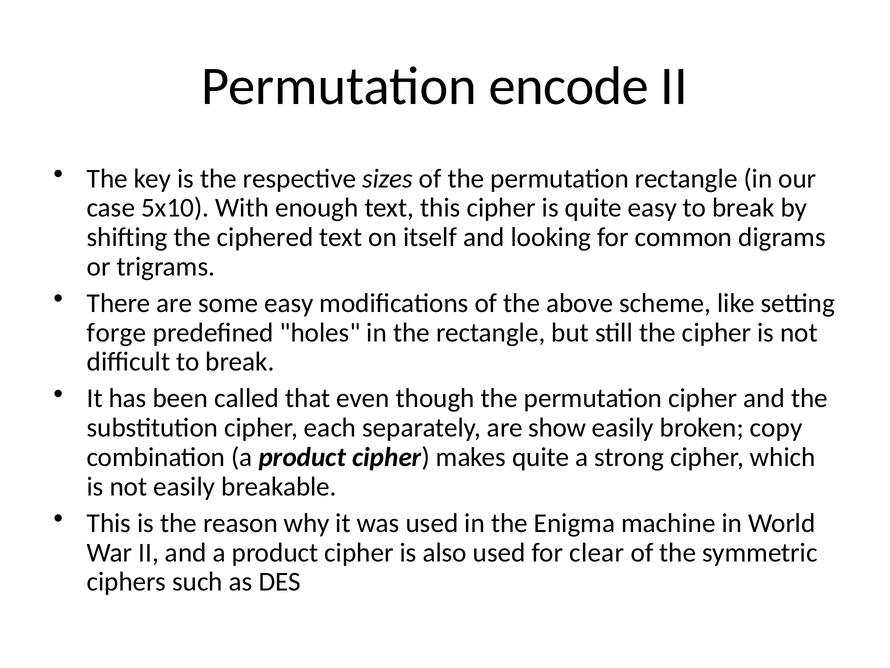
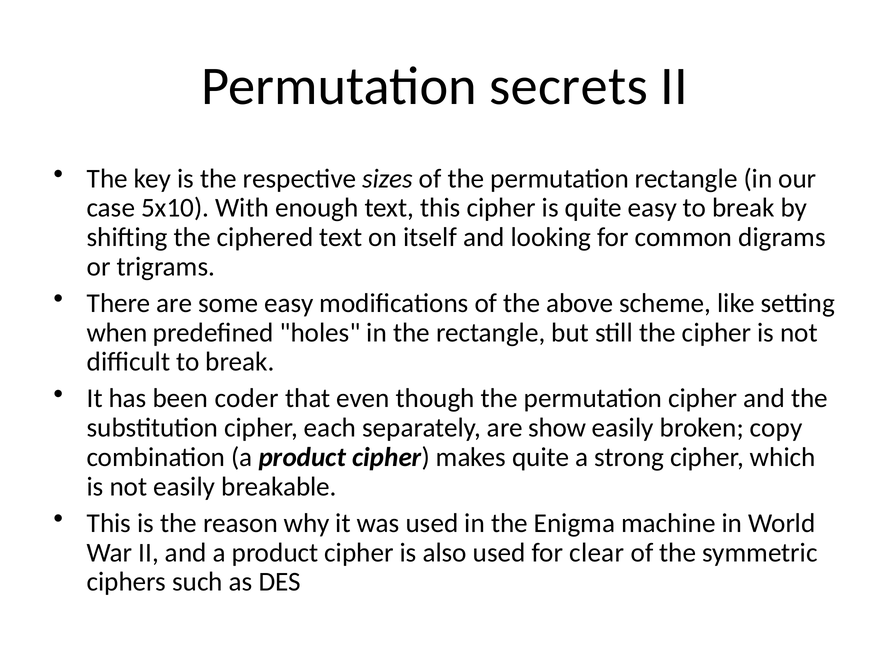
encode: encode -> secrets
forge: forge -> when
called: called -> coder
